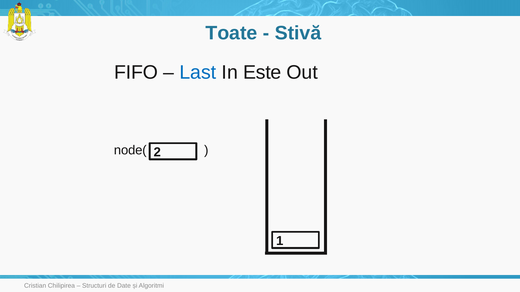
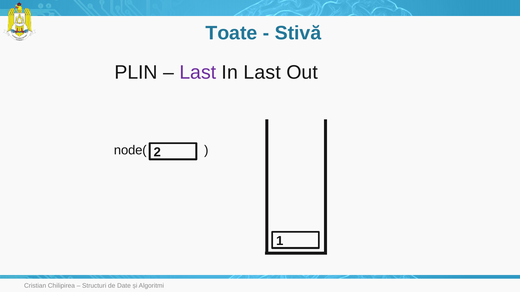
FIFO: FIFO -> PLIN
Last at (198, 73) colour: blue -> purple
In Este: Este -> Last
